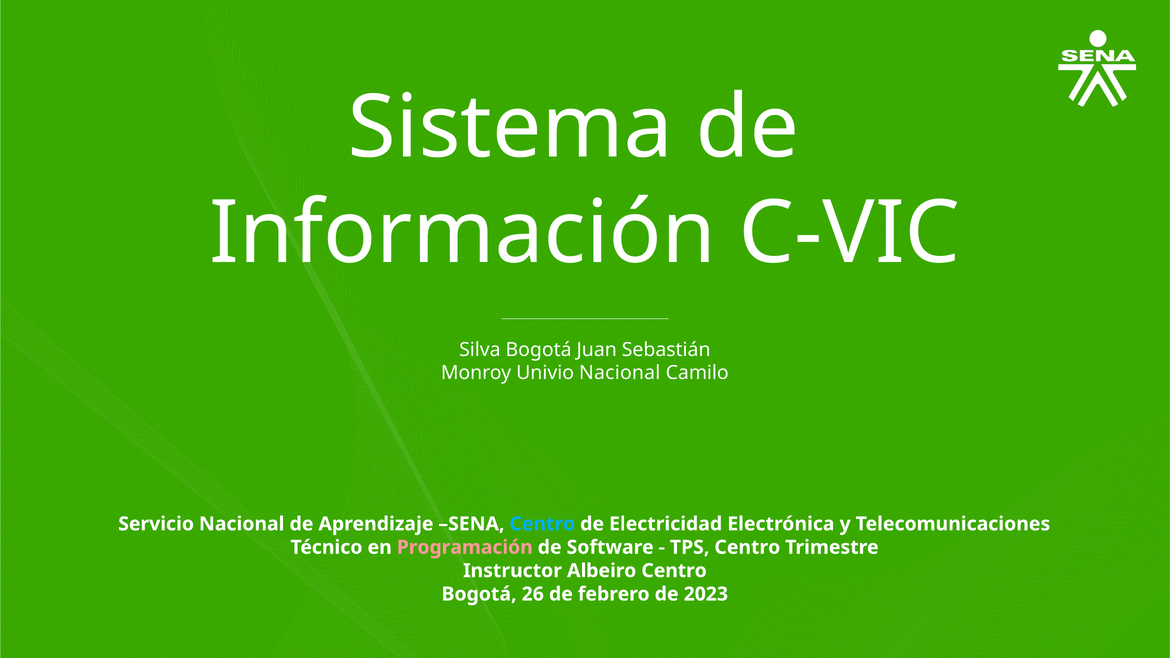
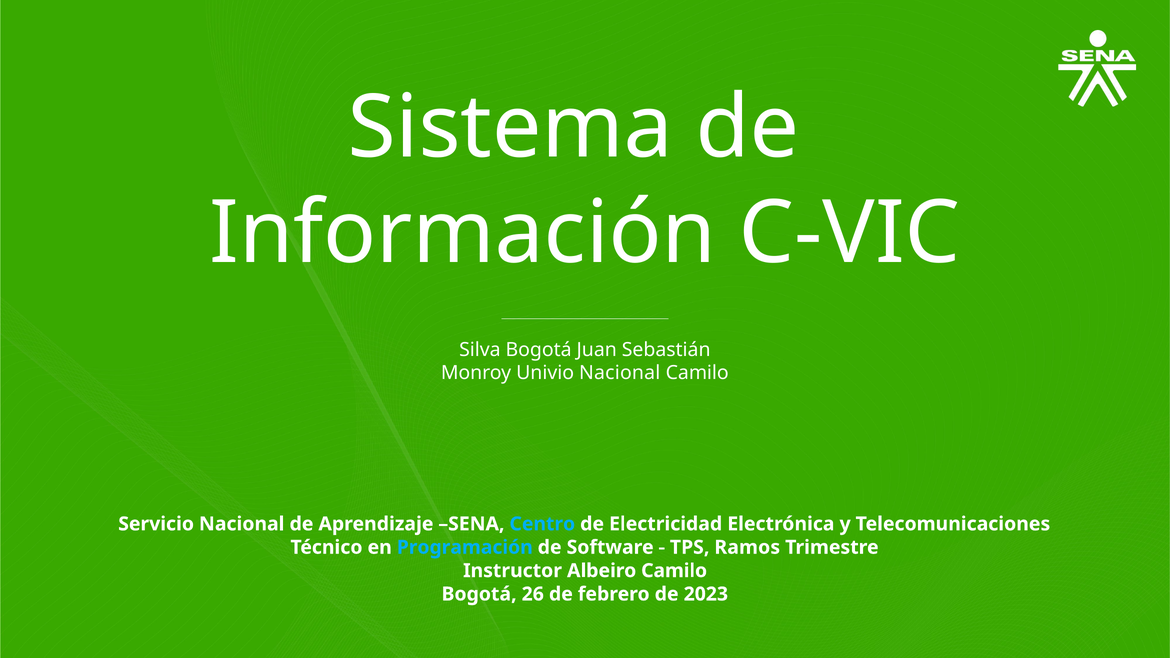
Programación colour: pink -> light blue
TPS Centro: Centro -> Ramos
Albeiro Centro: Centro -> Camilo
